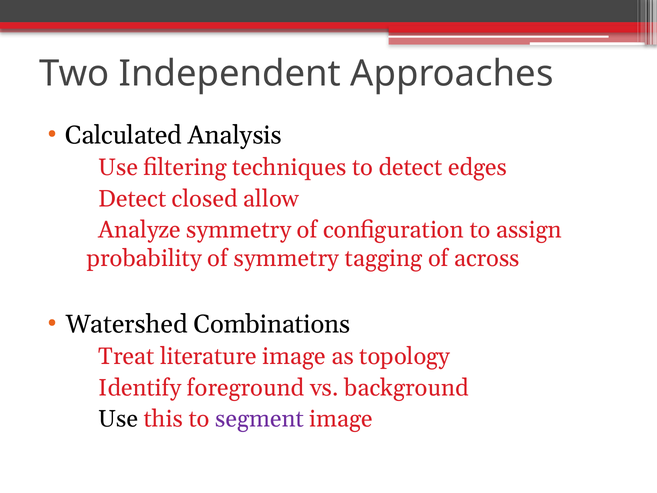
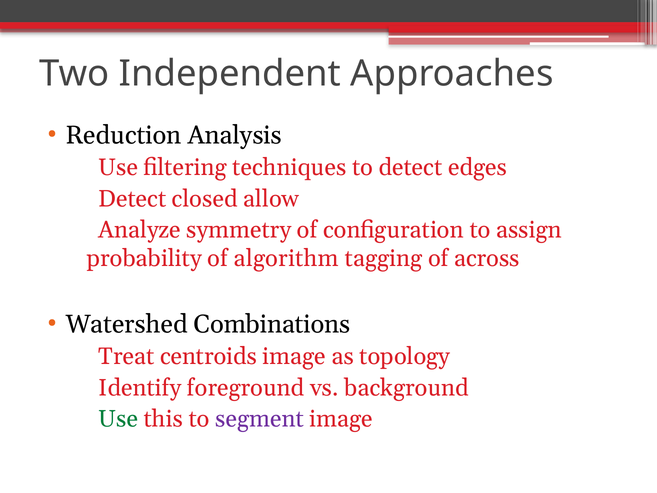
Calculated: Calculated -> Reduction
of symmetry: symmetry -> algorithm
literature: literature -> centroids
Use at (118, 419) colour: black -> green
